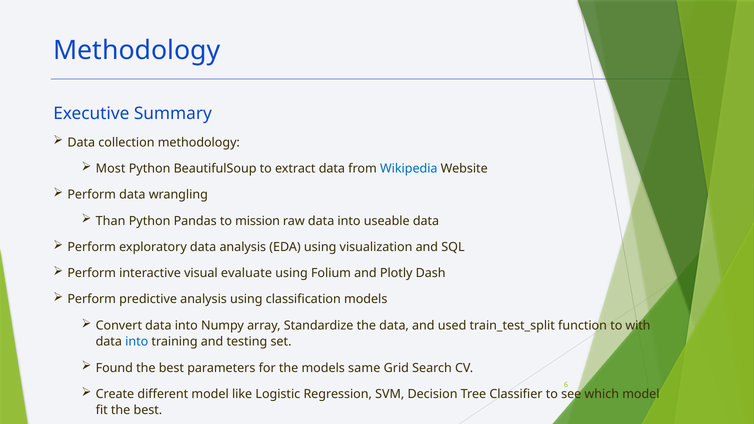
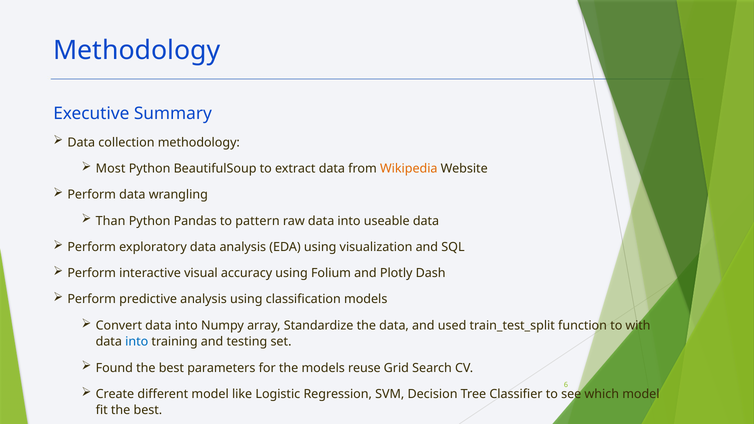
Wikipedia colour: blue -> orange
mission: mission -> pattern
evaluate: evaluate -> accuracy
same: same -> reuse
